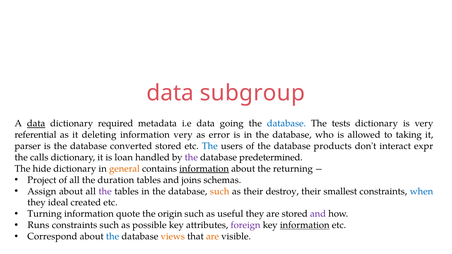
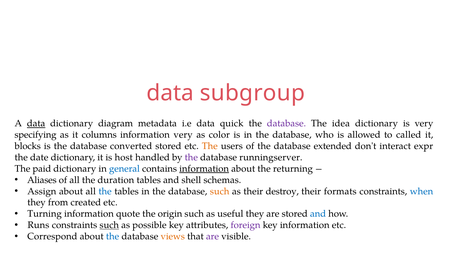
required: required -> diagram
going: going -> quick
database at (286, 124) colour: blue -> purple
tests: tests -> idea
referential: referential -> specifying
deleting: deleting -> columns
error: error -> color
taking: taking -> called
parser: parser -> blocks
The at (210, 146) colour: blue -> orange
products: products -> extended
calls: calls -> date
loan: loan -> host
predetermined: predetermined -> runningserver
hide: hide -> paid
general colour: orange -> blue
Project: Project -> Aliases
joins: joins -> shell
the at (105, 191) colour: purple -> blue
smallest: smallest -> formats
ideal: ideal -> from
and at (318, 214) colour: purple -> blue
such at (109, 225) underline: none -> present
information at (305, 225) underline: present -> none
are at (212, 237) colour: orange -> purple
